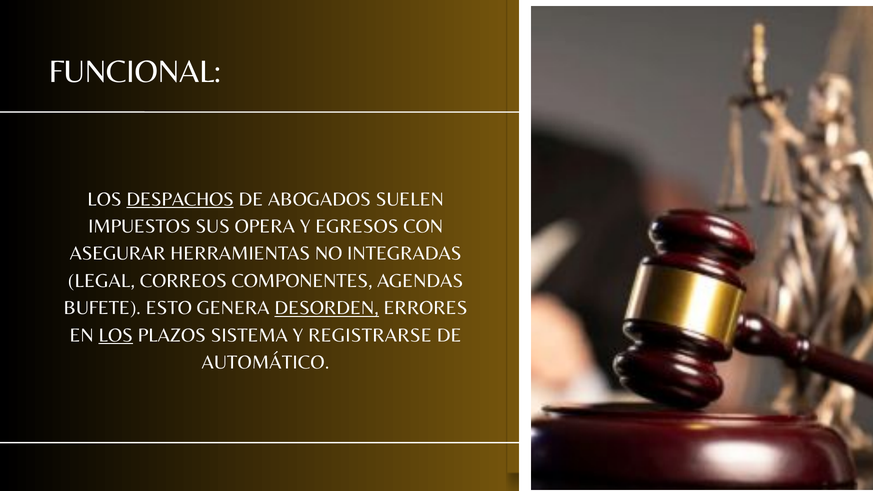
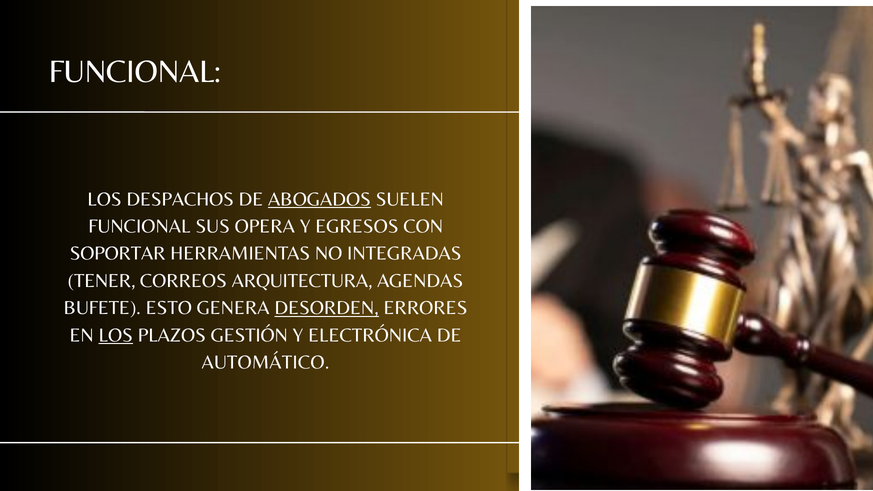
DESPACHOS underline: present -> none
ABOGADOS underline: none -> present
IMPUESTOS at (139, 226): IMPUESTOS -> FUNCIONAL
ASEGURAR: ASEGURAR -> SOPORTAR
LEGAL: LEGAL -> TENER
COMPONENTES: COMPONENTES -> ARQUITECTURA
SISTEMA: SISTEMA -> GESTIÓN
REGISTRARSE: REGISTRARSE -> ELECTRÓNICA
